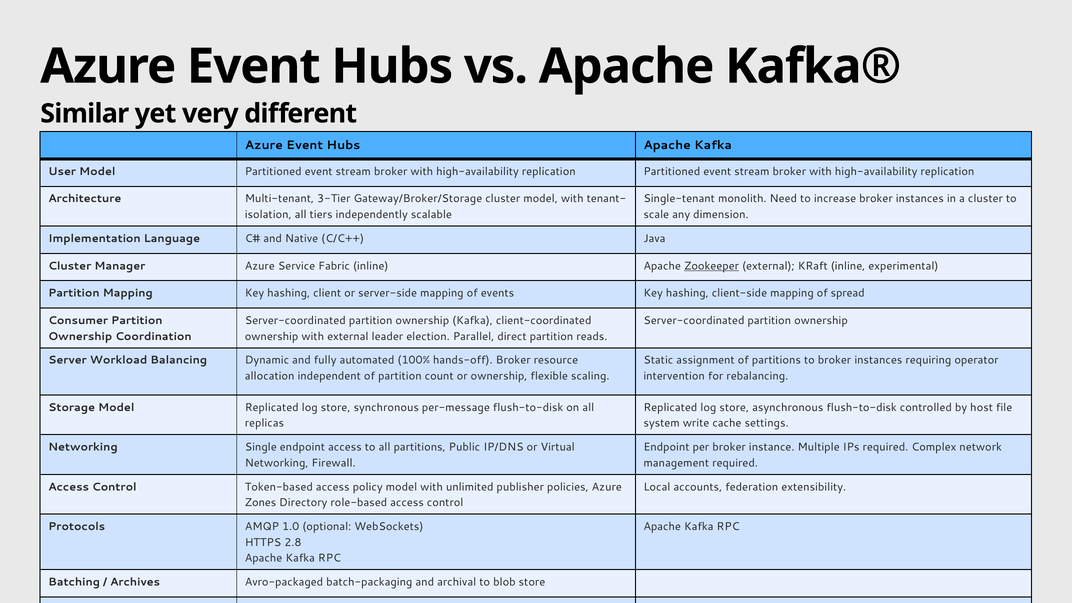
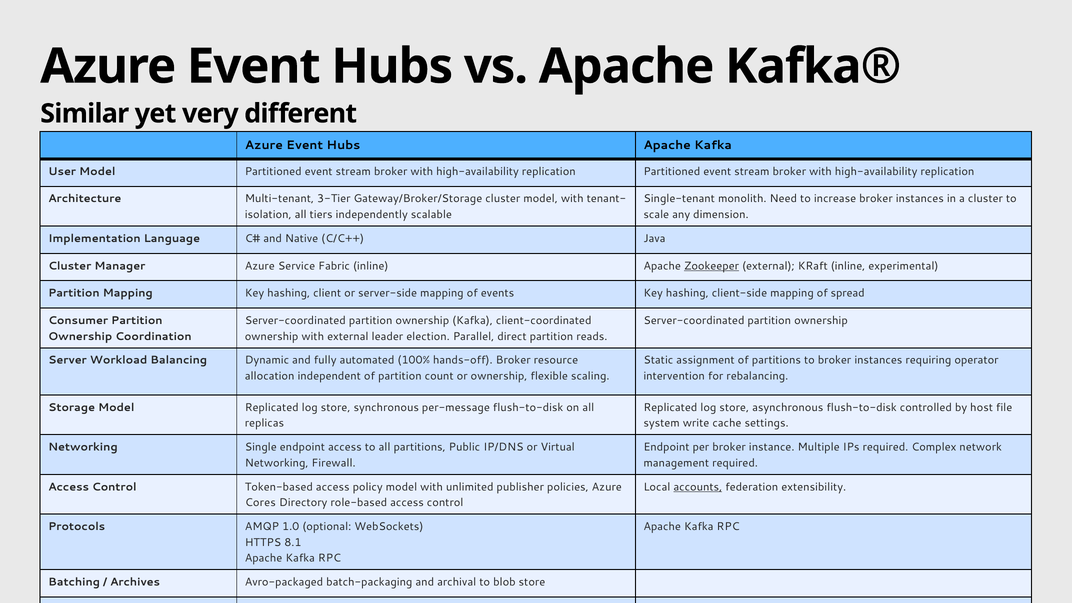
accounts underline: none -> present
Zones: Zones -> Cores
2.8: 2.8 -> 8.1
